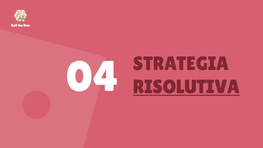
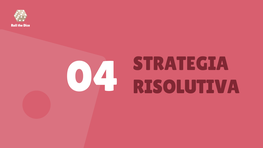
RISOLUTIVA underline: present -> none
